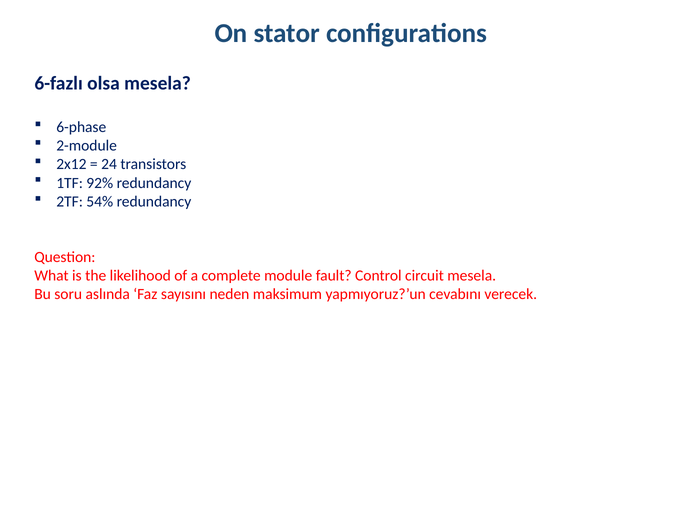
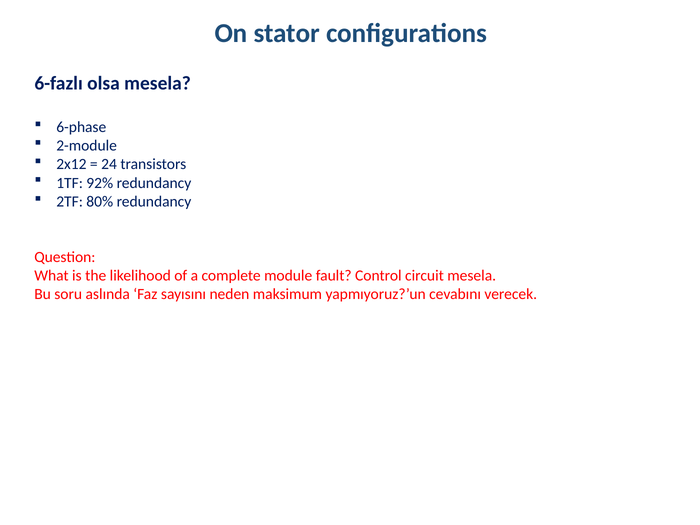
54%: 54% -> 80%
